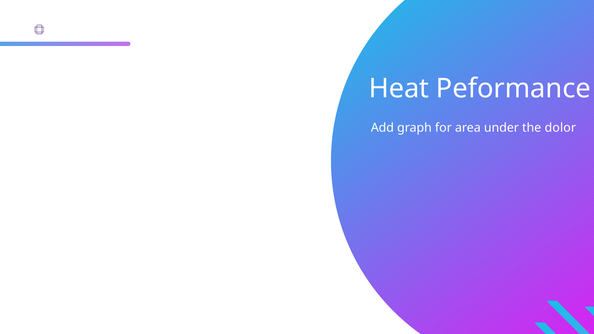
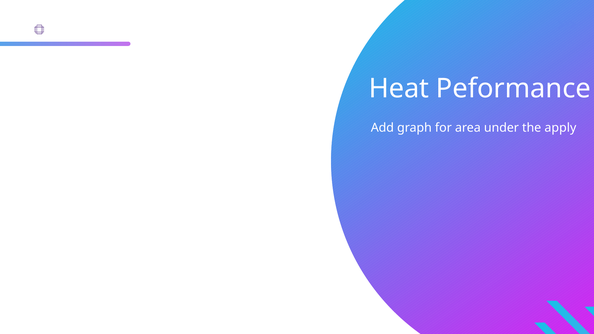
dolor: dolor -> apply
